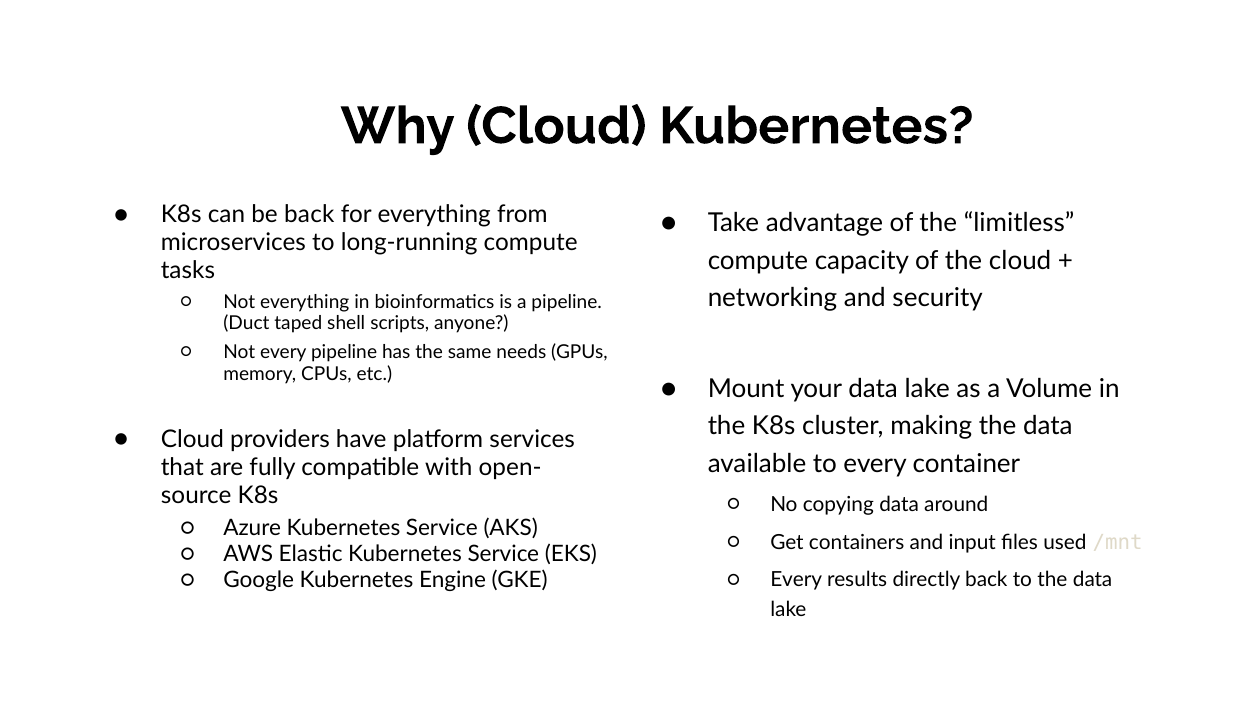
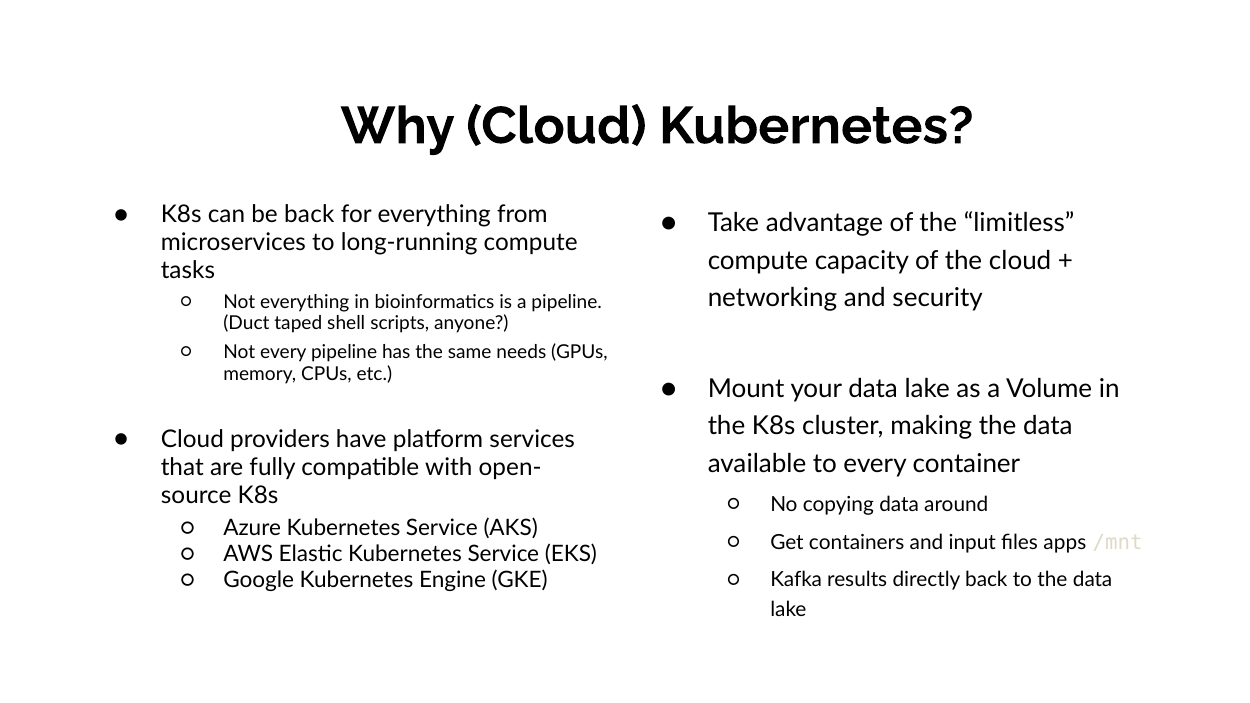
used: used -> apps
Every at (796, 580): Every -> Kafka
